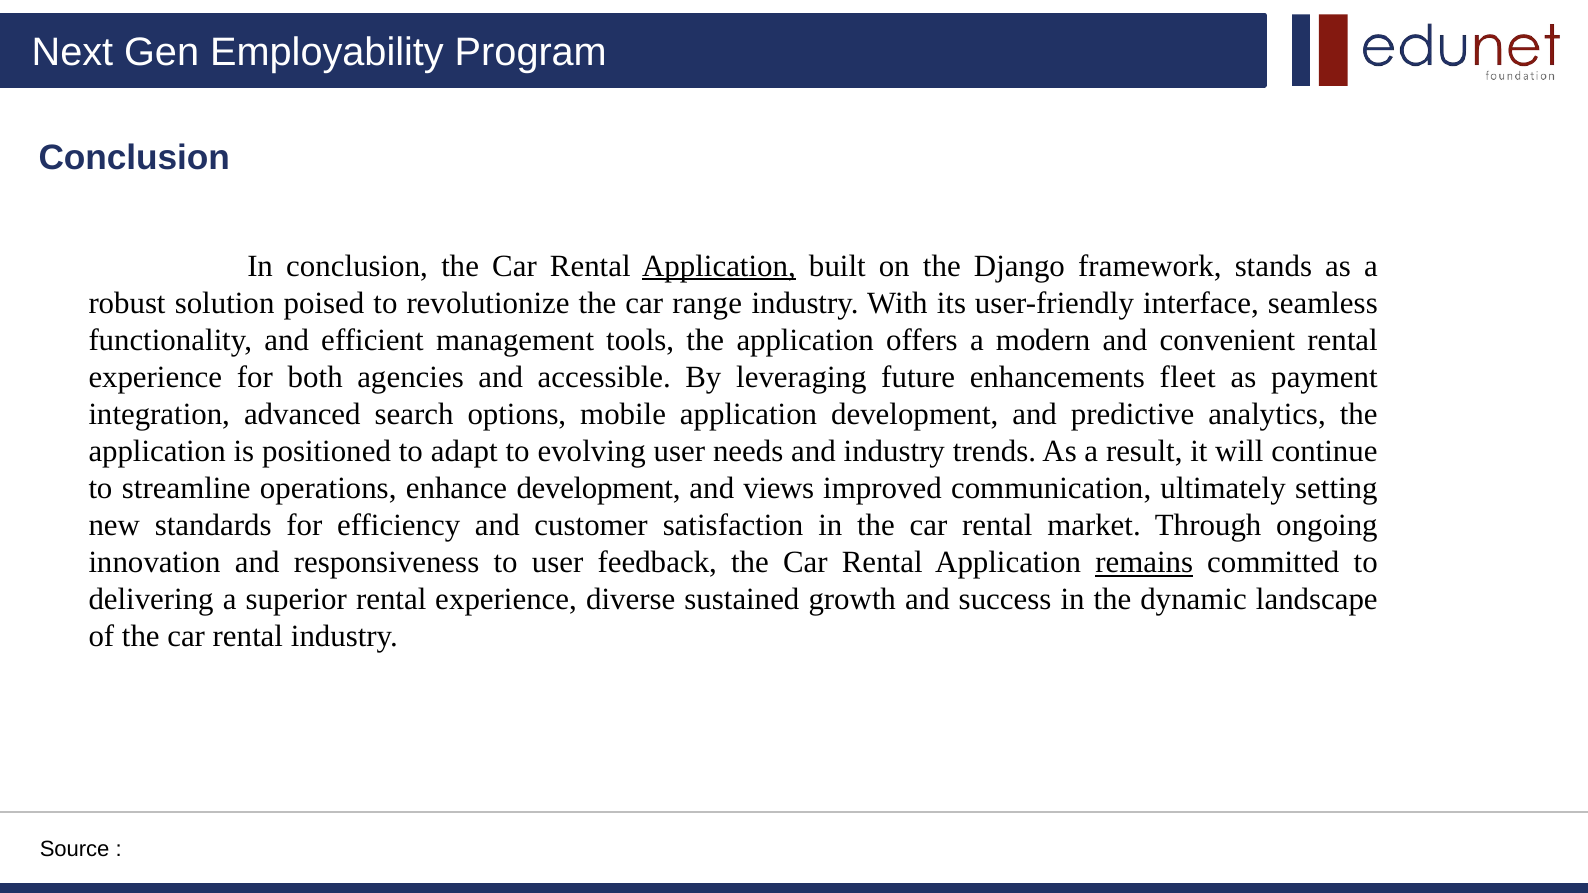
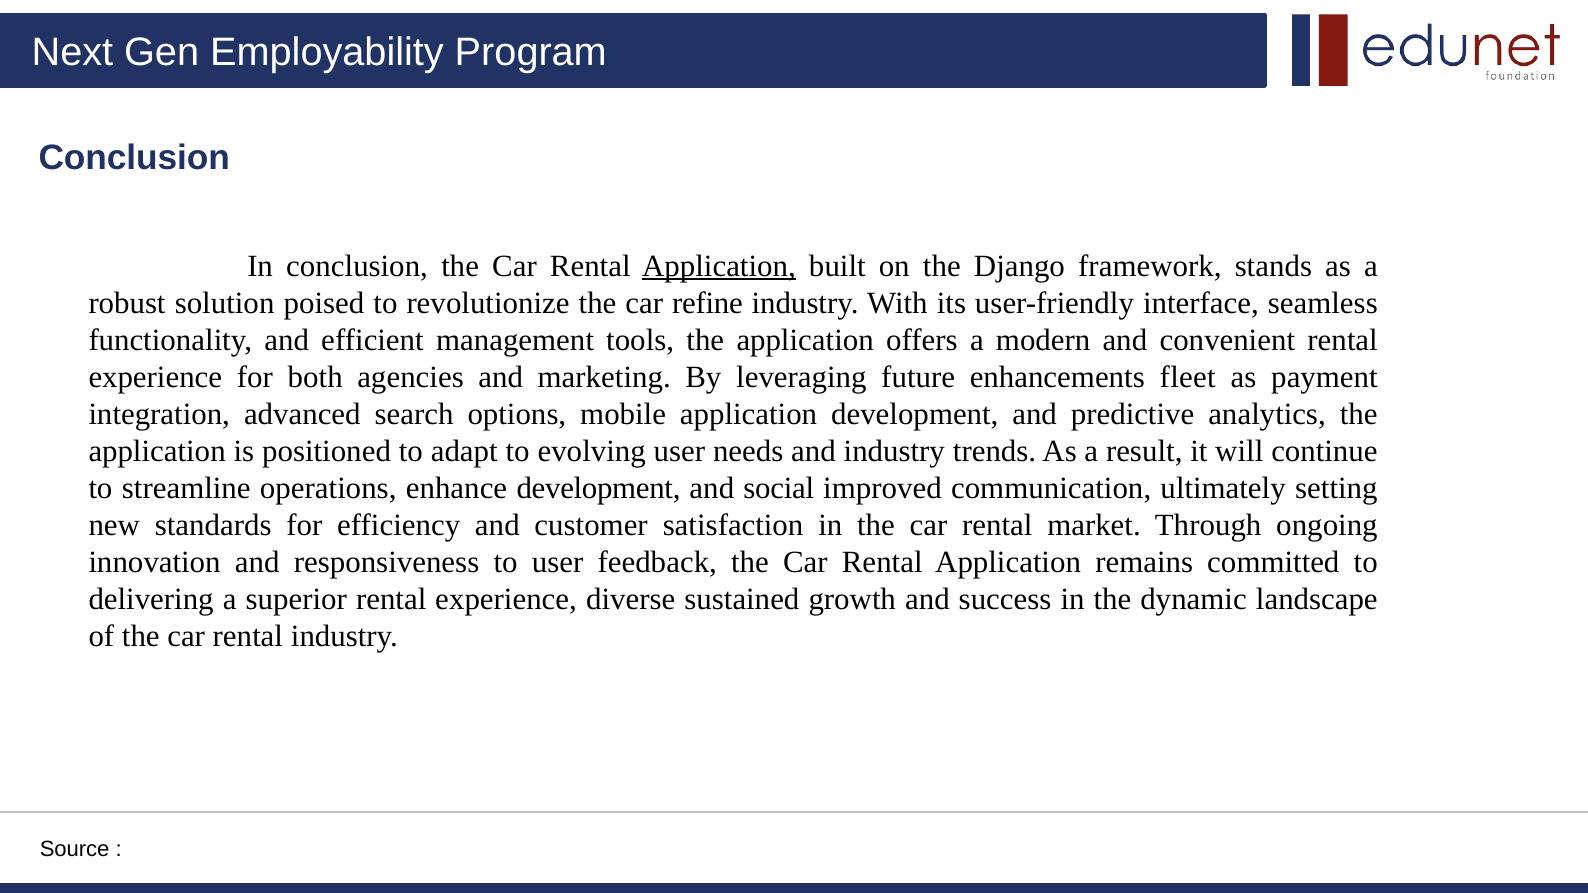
range: range -> refine
accessible: accessible -> marketing
views: views -> social
remains underline: present -> none
